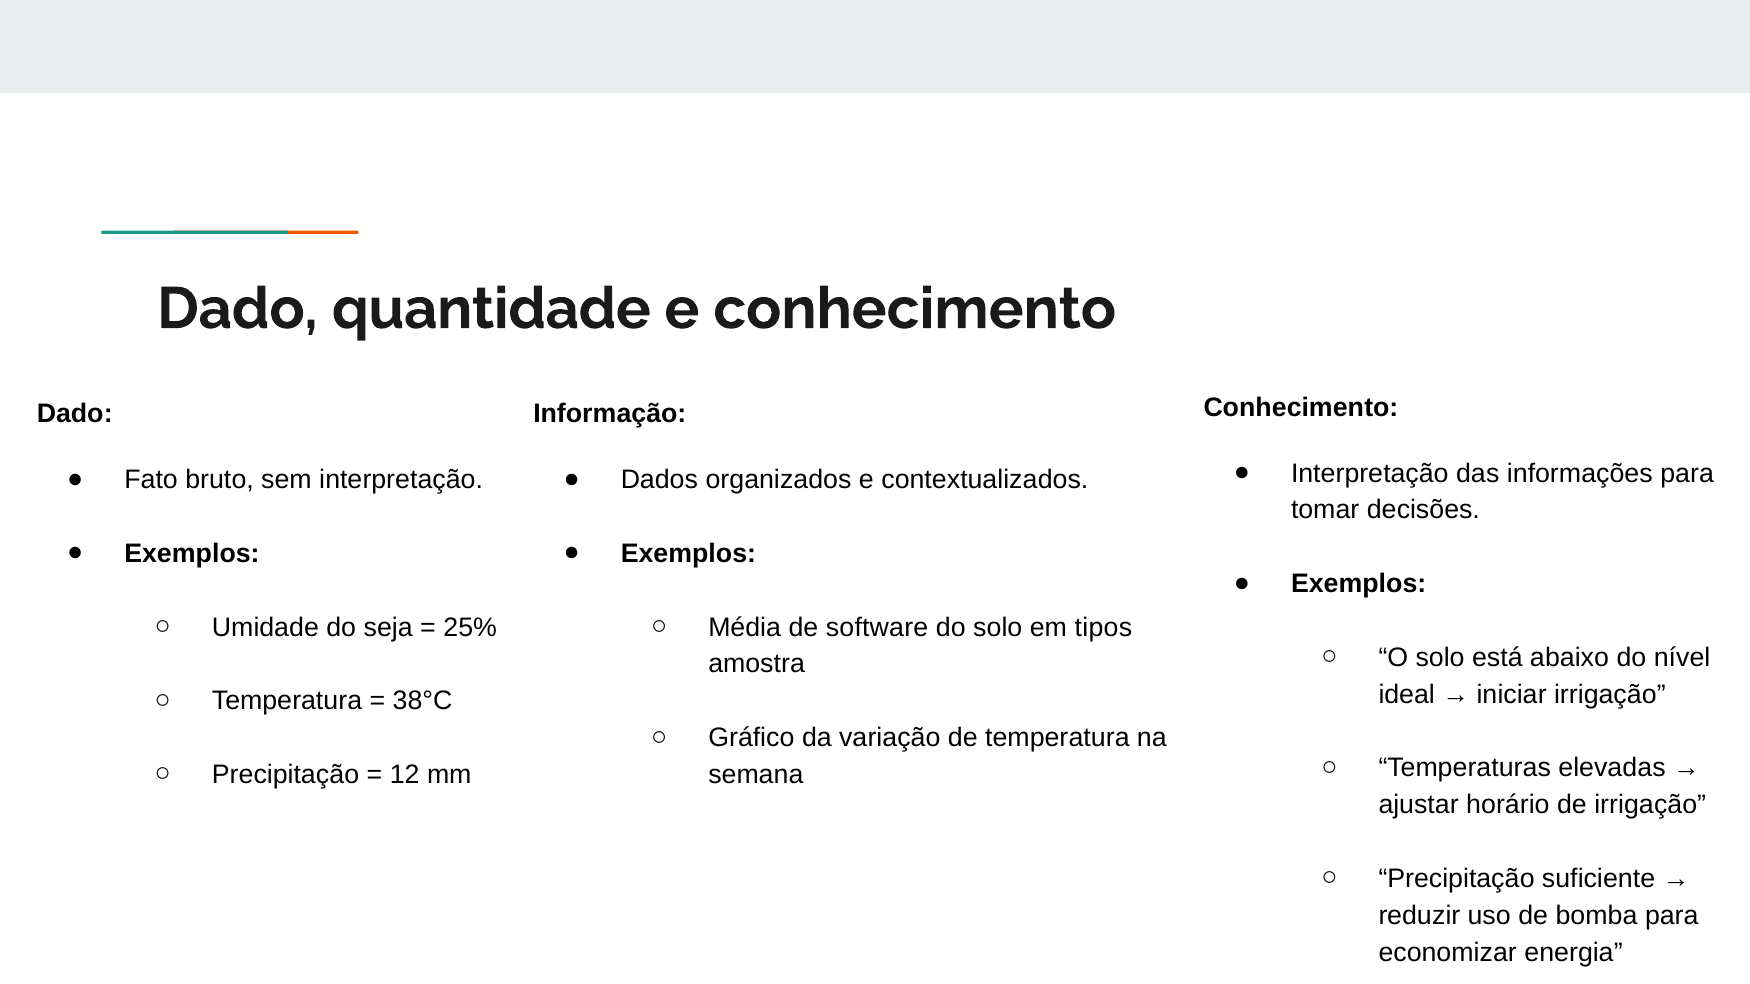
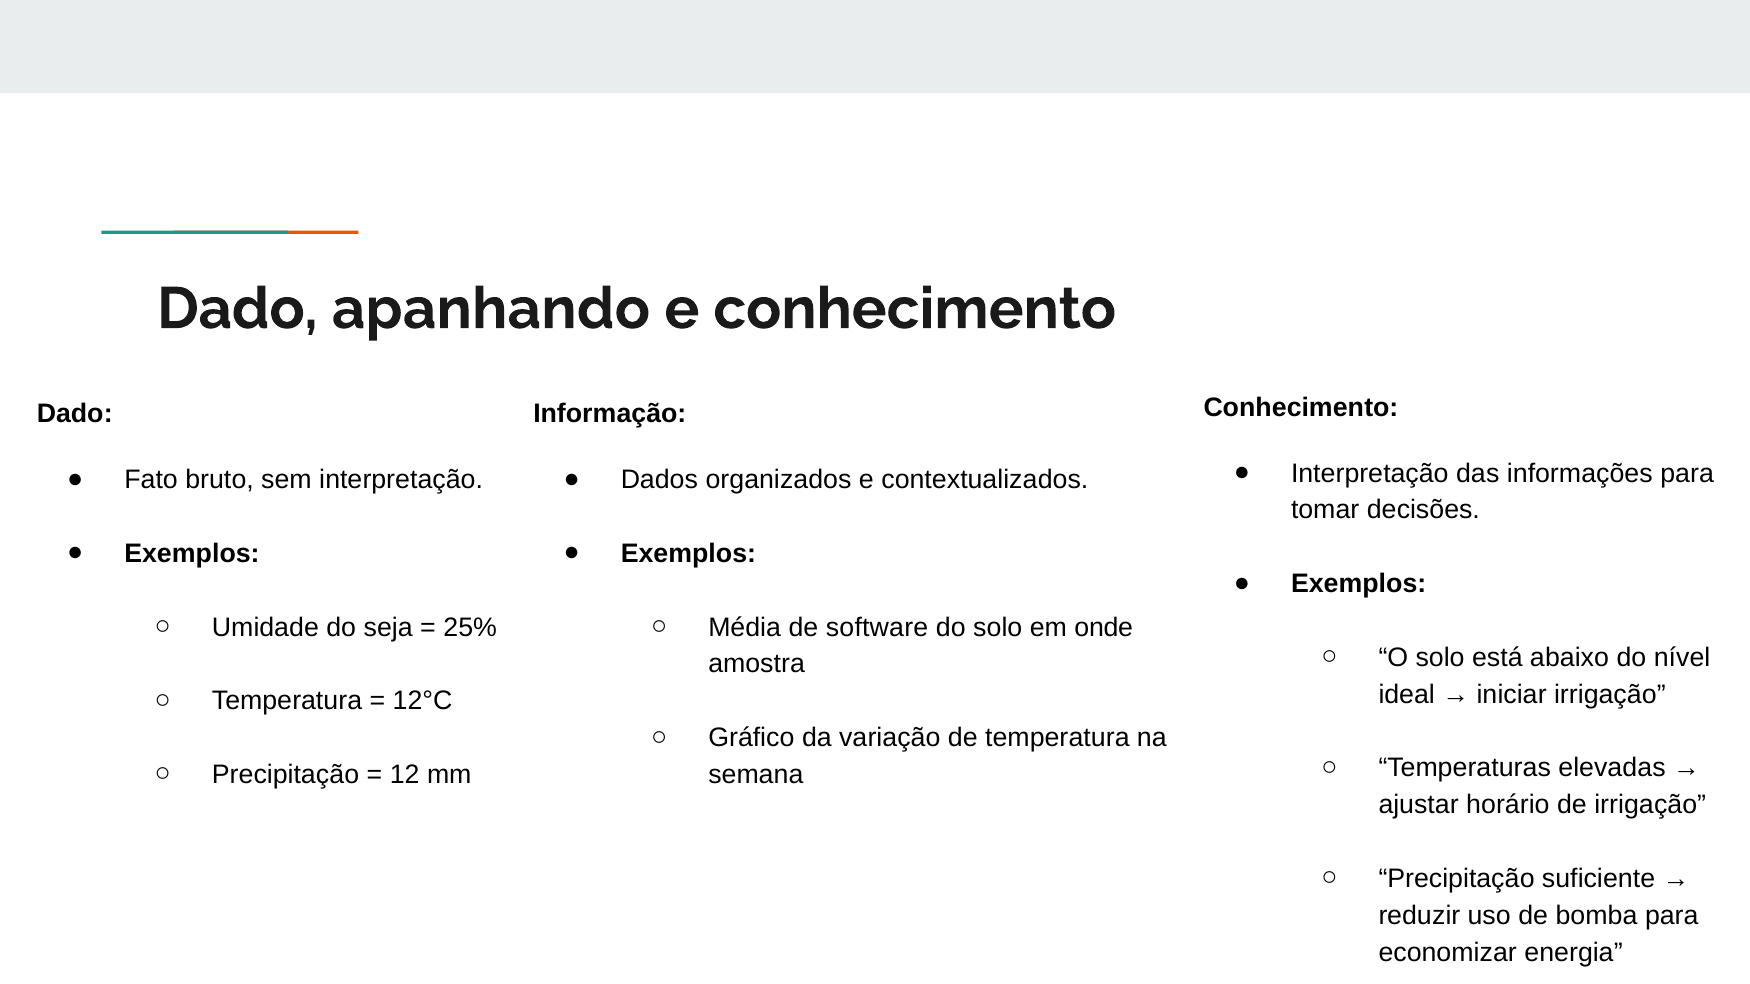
quantidade: quantidade -> apanhando
tipos: tipos -> onde
38°C: 38°C -> 12°C
